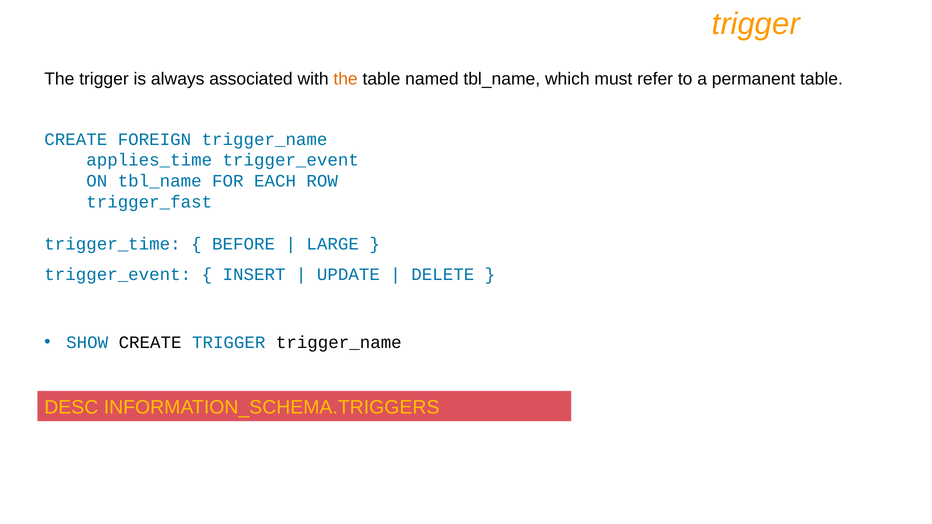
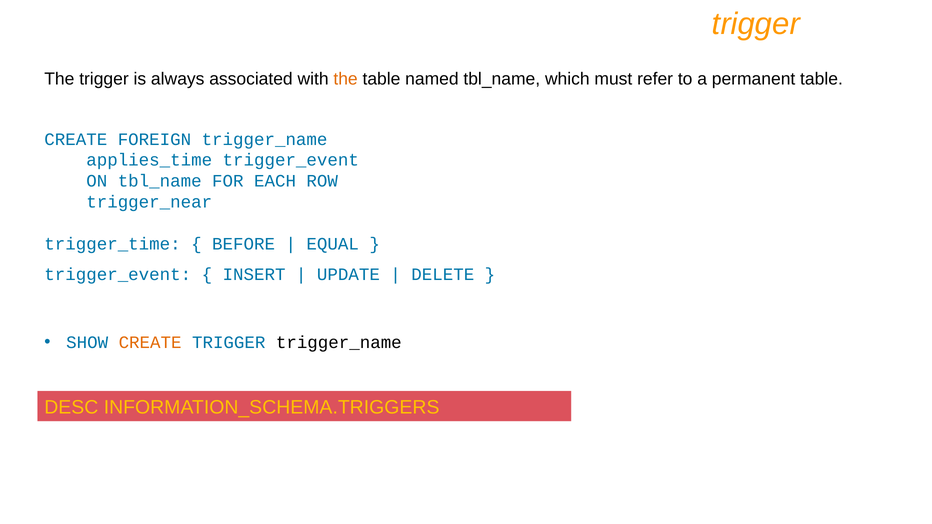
trigger_fast: trigger_fast -> trigger_near
LARGE: LARGE -> EQUAL
CREATE at (150, 343) colour: black -> orange
